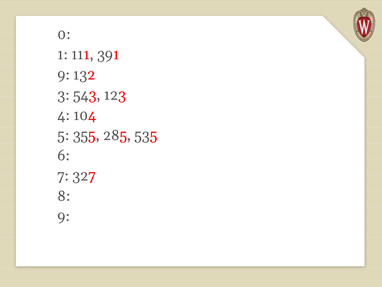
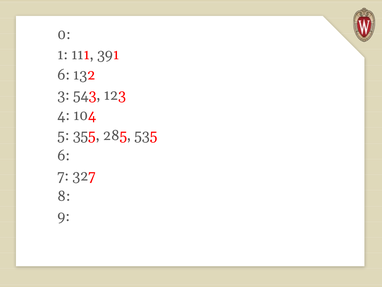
9 at (64, 75): 9 -> 6
